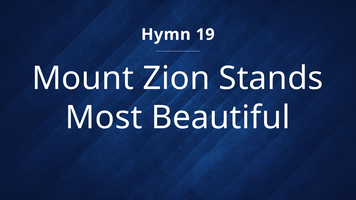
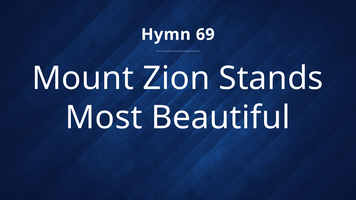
19: 19 -> 69
